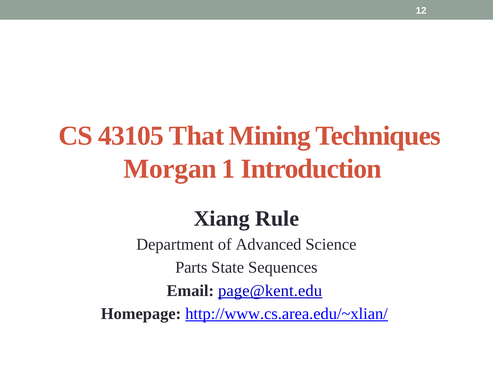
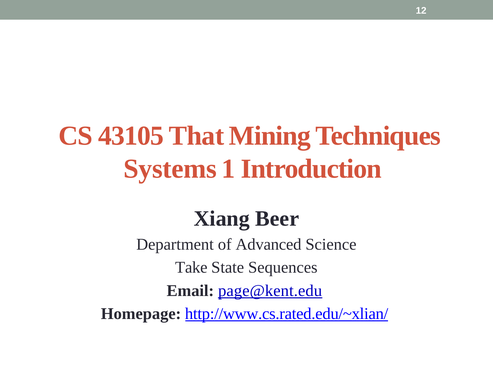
Morgan: Morgan -> Systems
Rule: Rule -> Beer
Parts: Parts -> Take
http://www.cs.area.edu/~xlian/: http://www.cs.area.edu/~xlian/ -> http://www.cs.rated.edu/~xlian/
